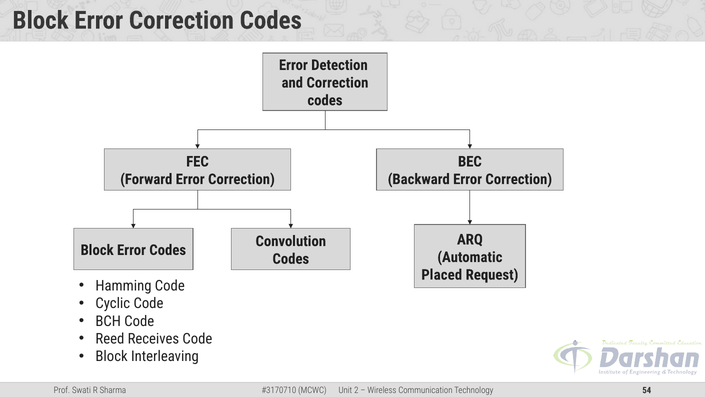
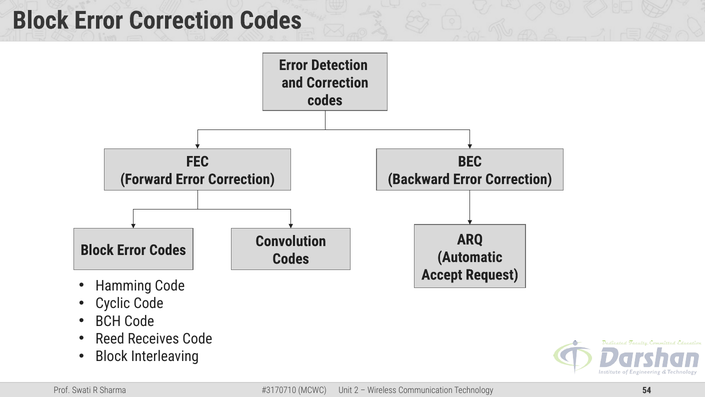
Placed: Placed -> Accept
